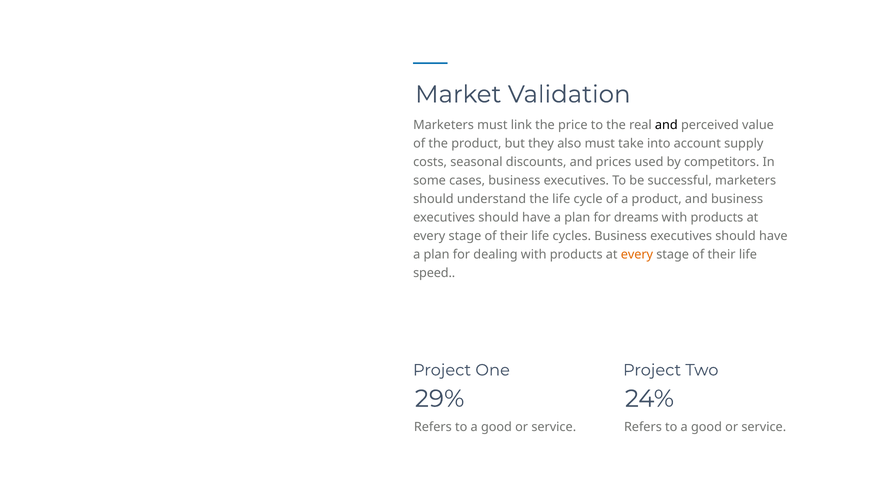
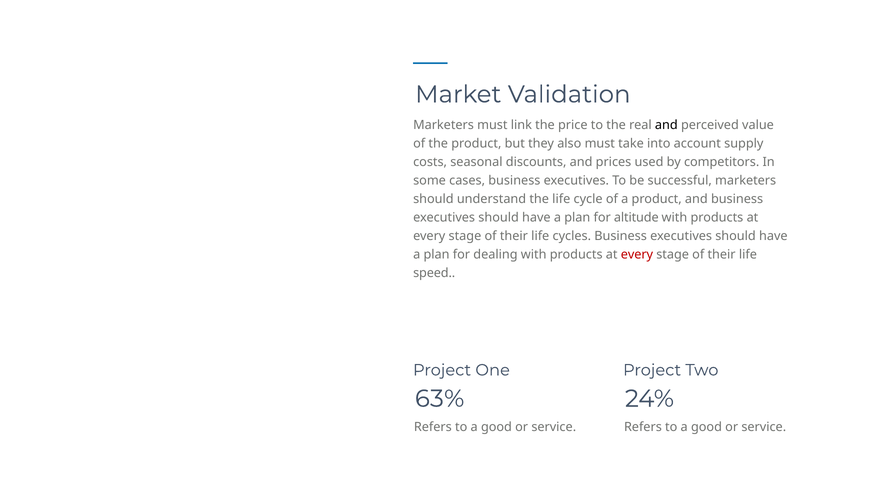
dreams: dreams -> altitude
every at (637, 254) colour: orange -> red
29%: 29% -> 63%
